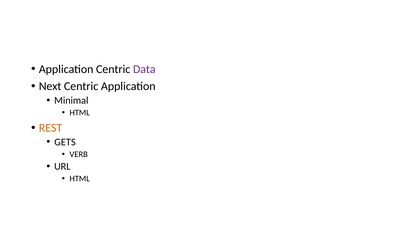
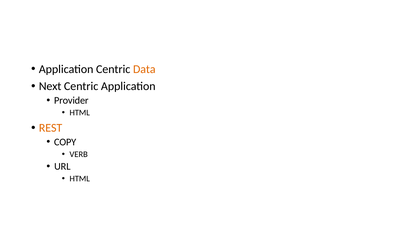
Data colour: purple -> orange
Minimal: Minimal -> Provider
GETS: GETS -> COPY
